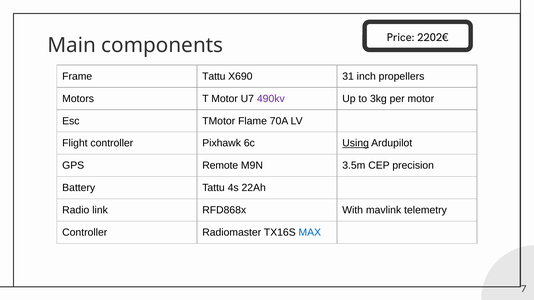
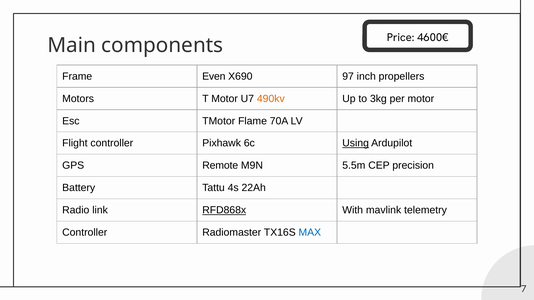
2202€: 2202€ -> 4600€
Frame Tattu: Tattu -> Even
31: 31 -> 97
490kv colour: purple -> orange
3.5m: 3.5m -> 5.5m
RFD868x underline: none -> present
